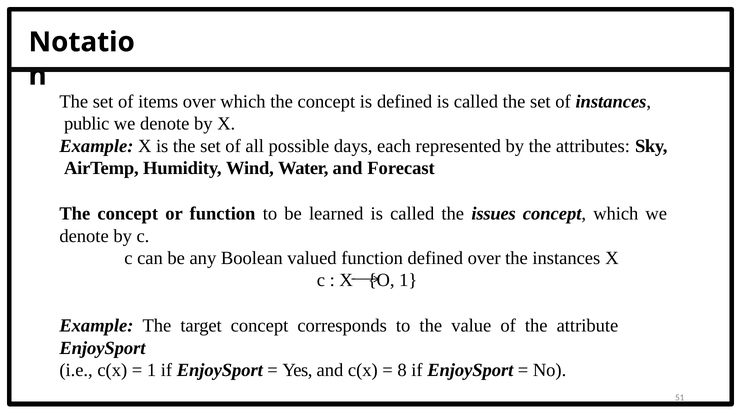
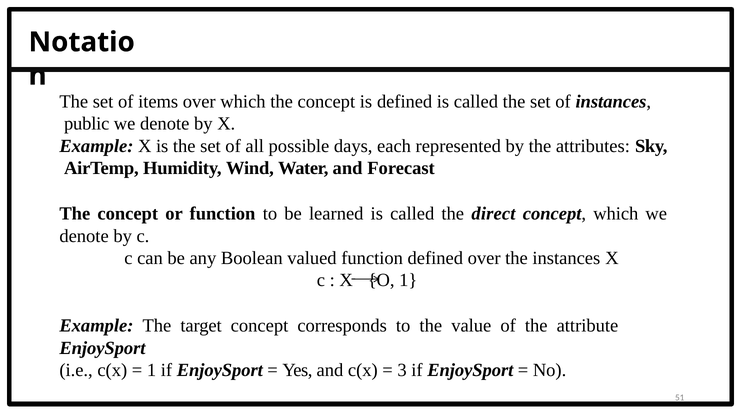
issues: issues -> direct
8: 8 -> 3
